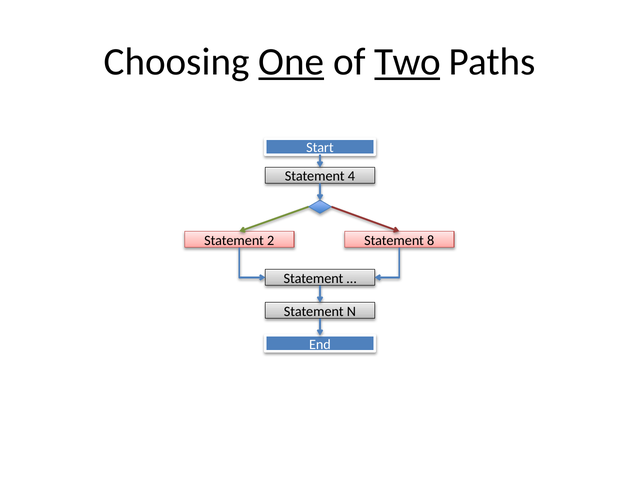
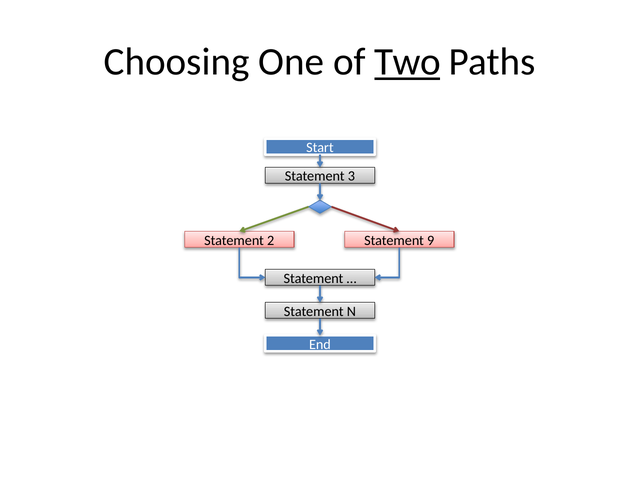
One underline: present -> none
4: 4 -> 3
8: 8 -> 9
